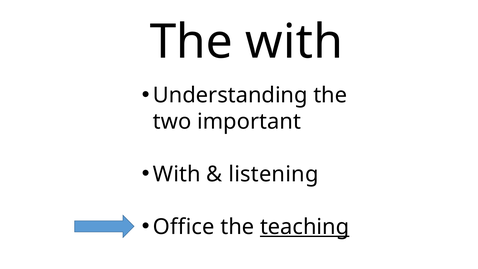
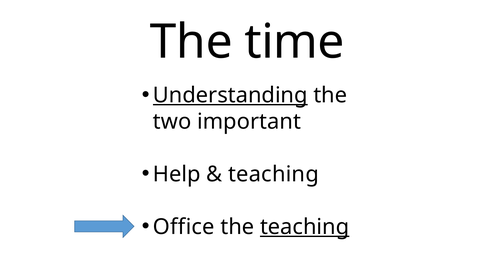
The with: with -> time
Understanding underline: none -> present
With at (177, 174): With -> Help
listening at (273, 174): listening -> teaching
